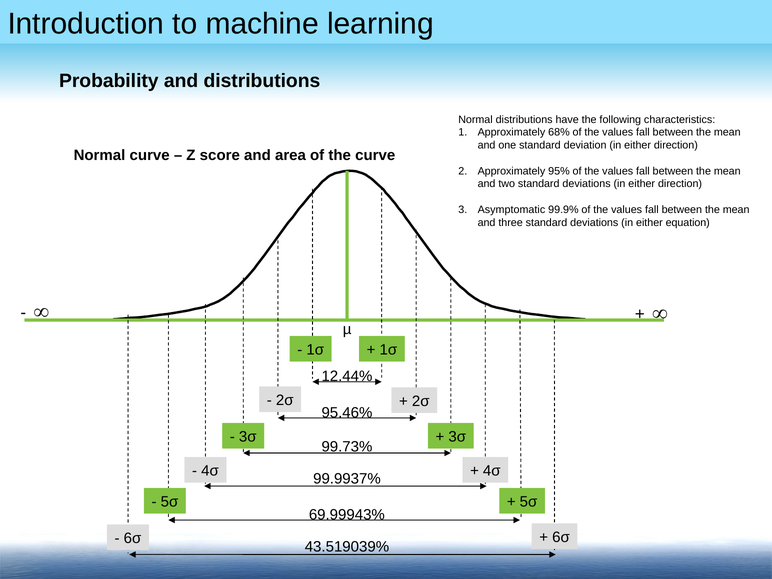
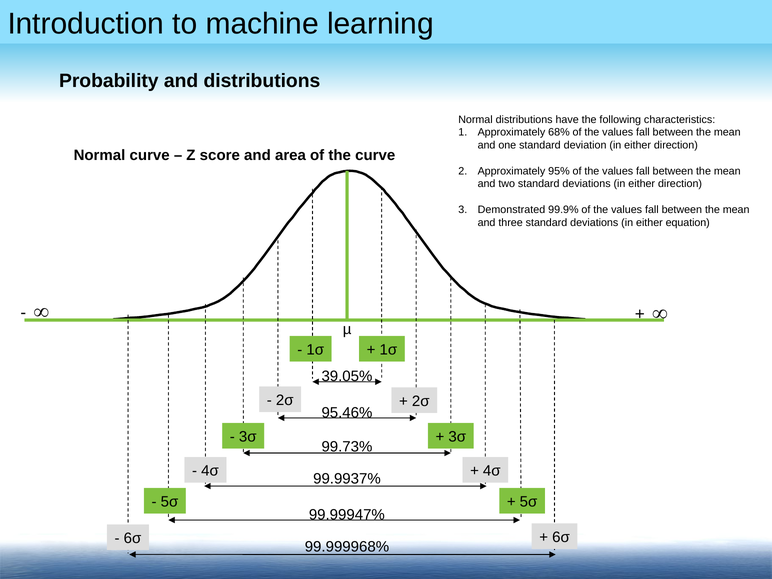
Asymptomatic: Asymptomatic -> Demonstrated
12.44%: 12.44% -> 39.05%
69.99943%: 69.99943% -> 99.99947%
43.519039%: 43.519039% -> 99.999968%
